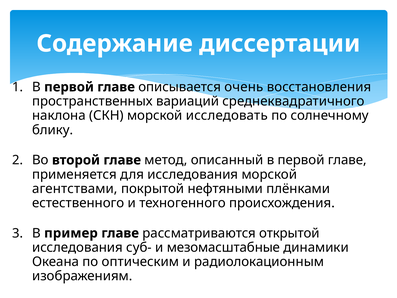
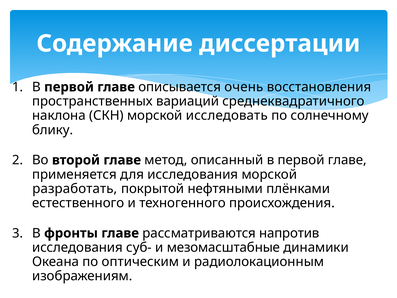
агентствами: агентствами -> разработать
пример: пример -> фронты
открытой: открытой -> напротив
